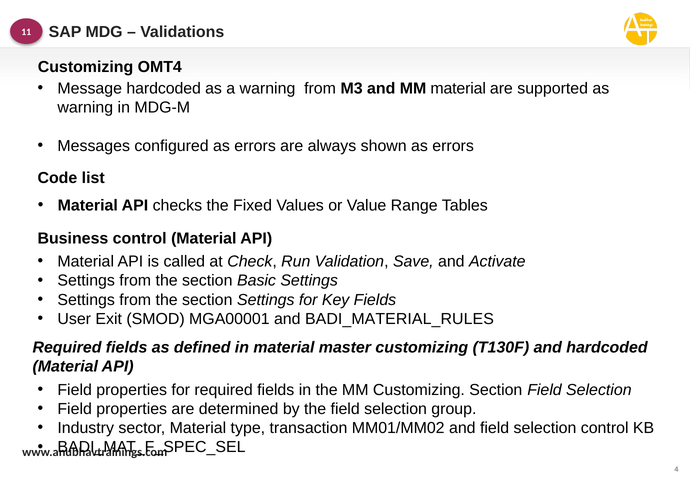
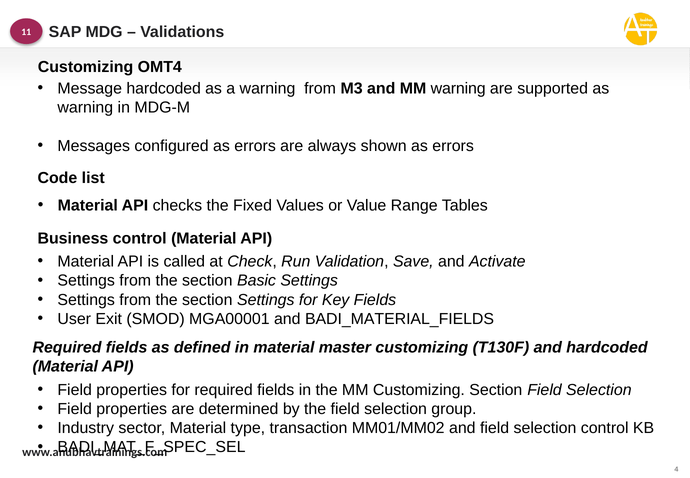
MM material: material -> warning
BADI_MATERIAL_RULES: BADI_MATERIAL_RULES -> BADI_MATERIAL_FIELDS
